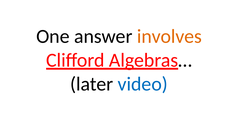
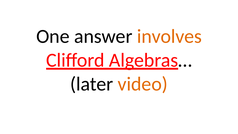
video colour: blue -> orange
